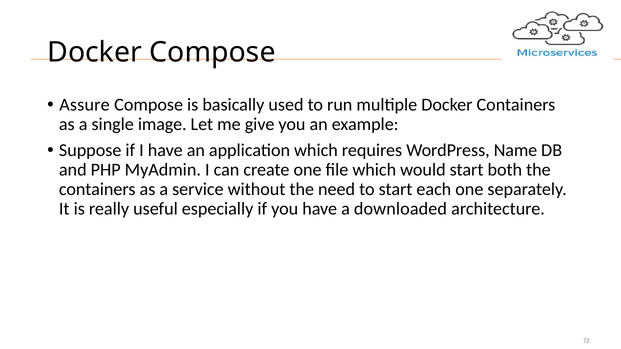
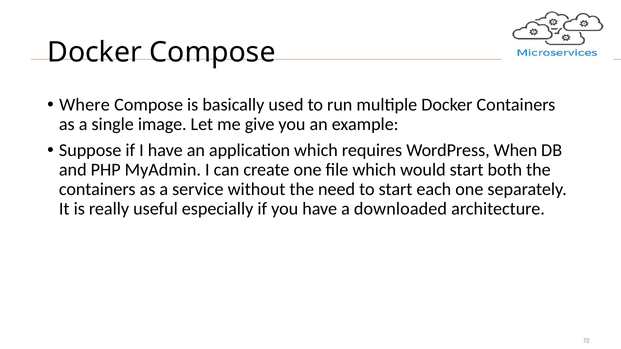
Assure: Assure -> Where
Name: Name -> When
